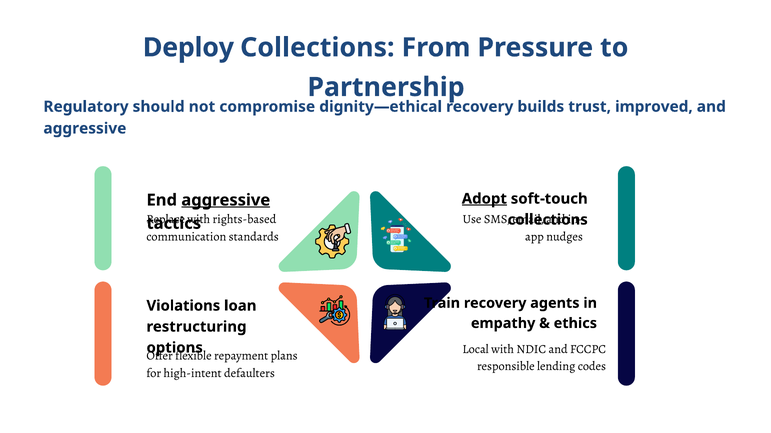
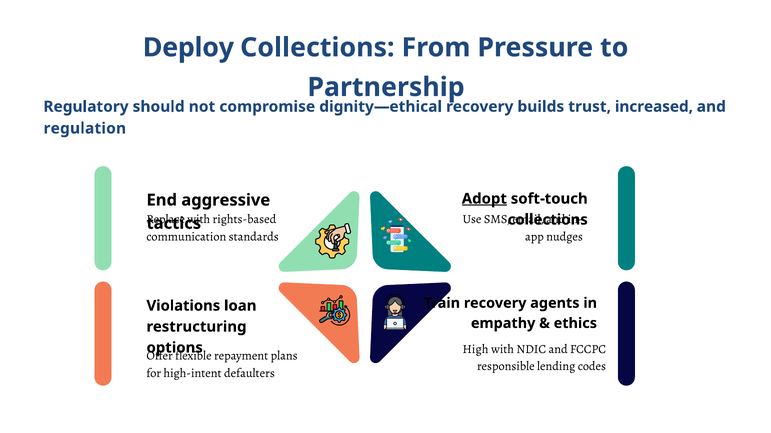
improved: improved -> increased
aggressive at (85, 129): aggressive -> regulation
aggressive at (226, 200) underline: present -> none
Local: Local -> High
